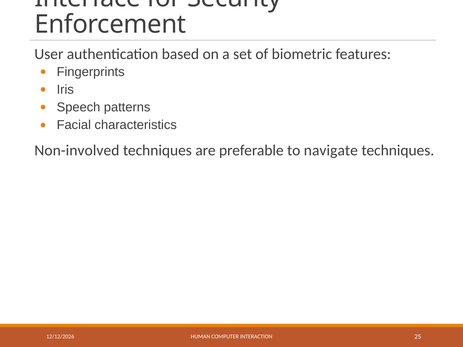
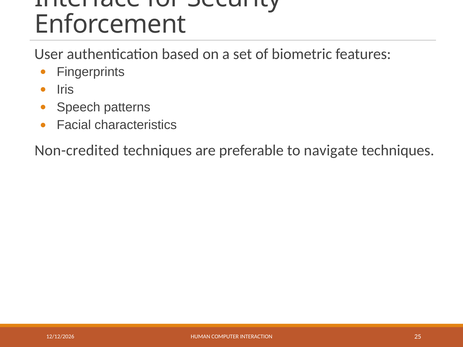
Non-involved: Non-involved -> Non-credited
